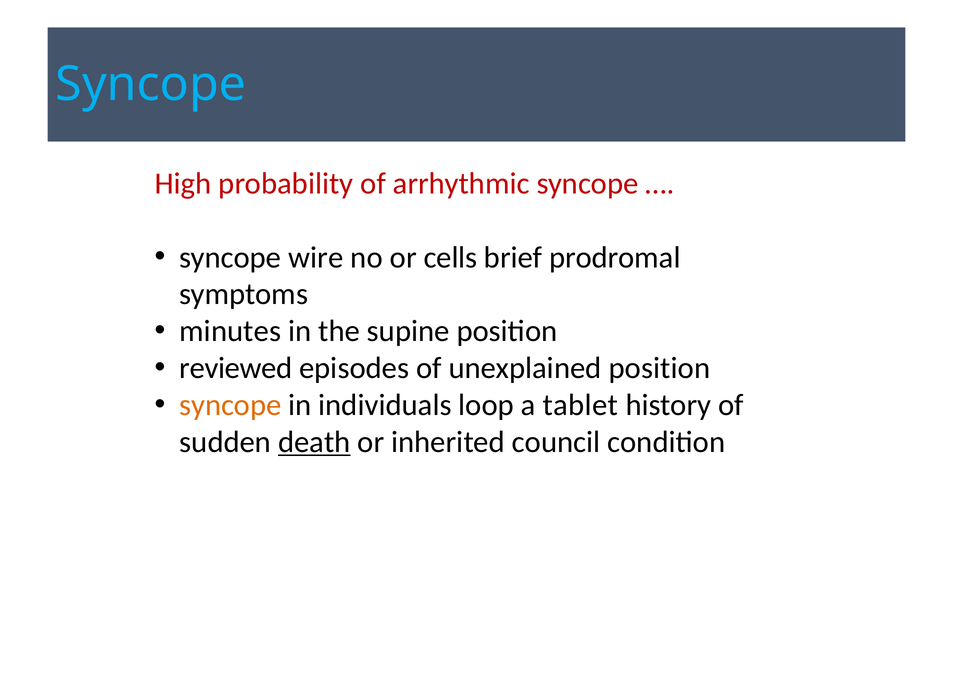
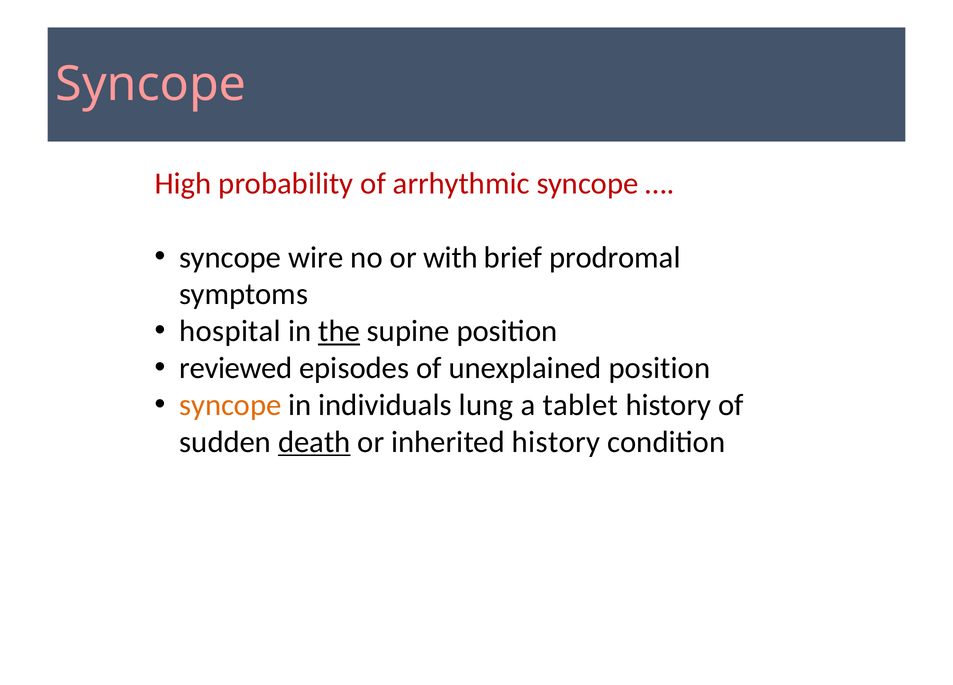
Syncope at (151, 84) colour: light blue -> pink
cells: cells -> with
minutes: minutes -> hospital
the underline: none -> present
loop: loop -> lung
inherited council: council -> history
